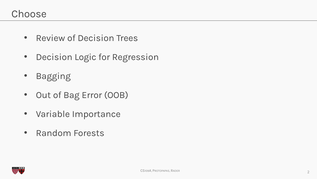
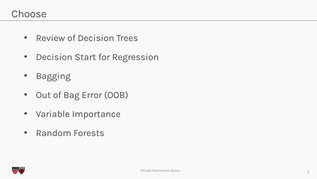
Logic: Logic -> Start
